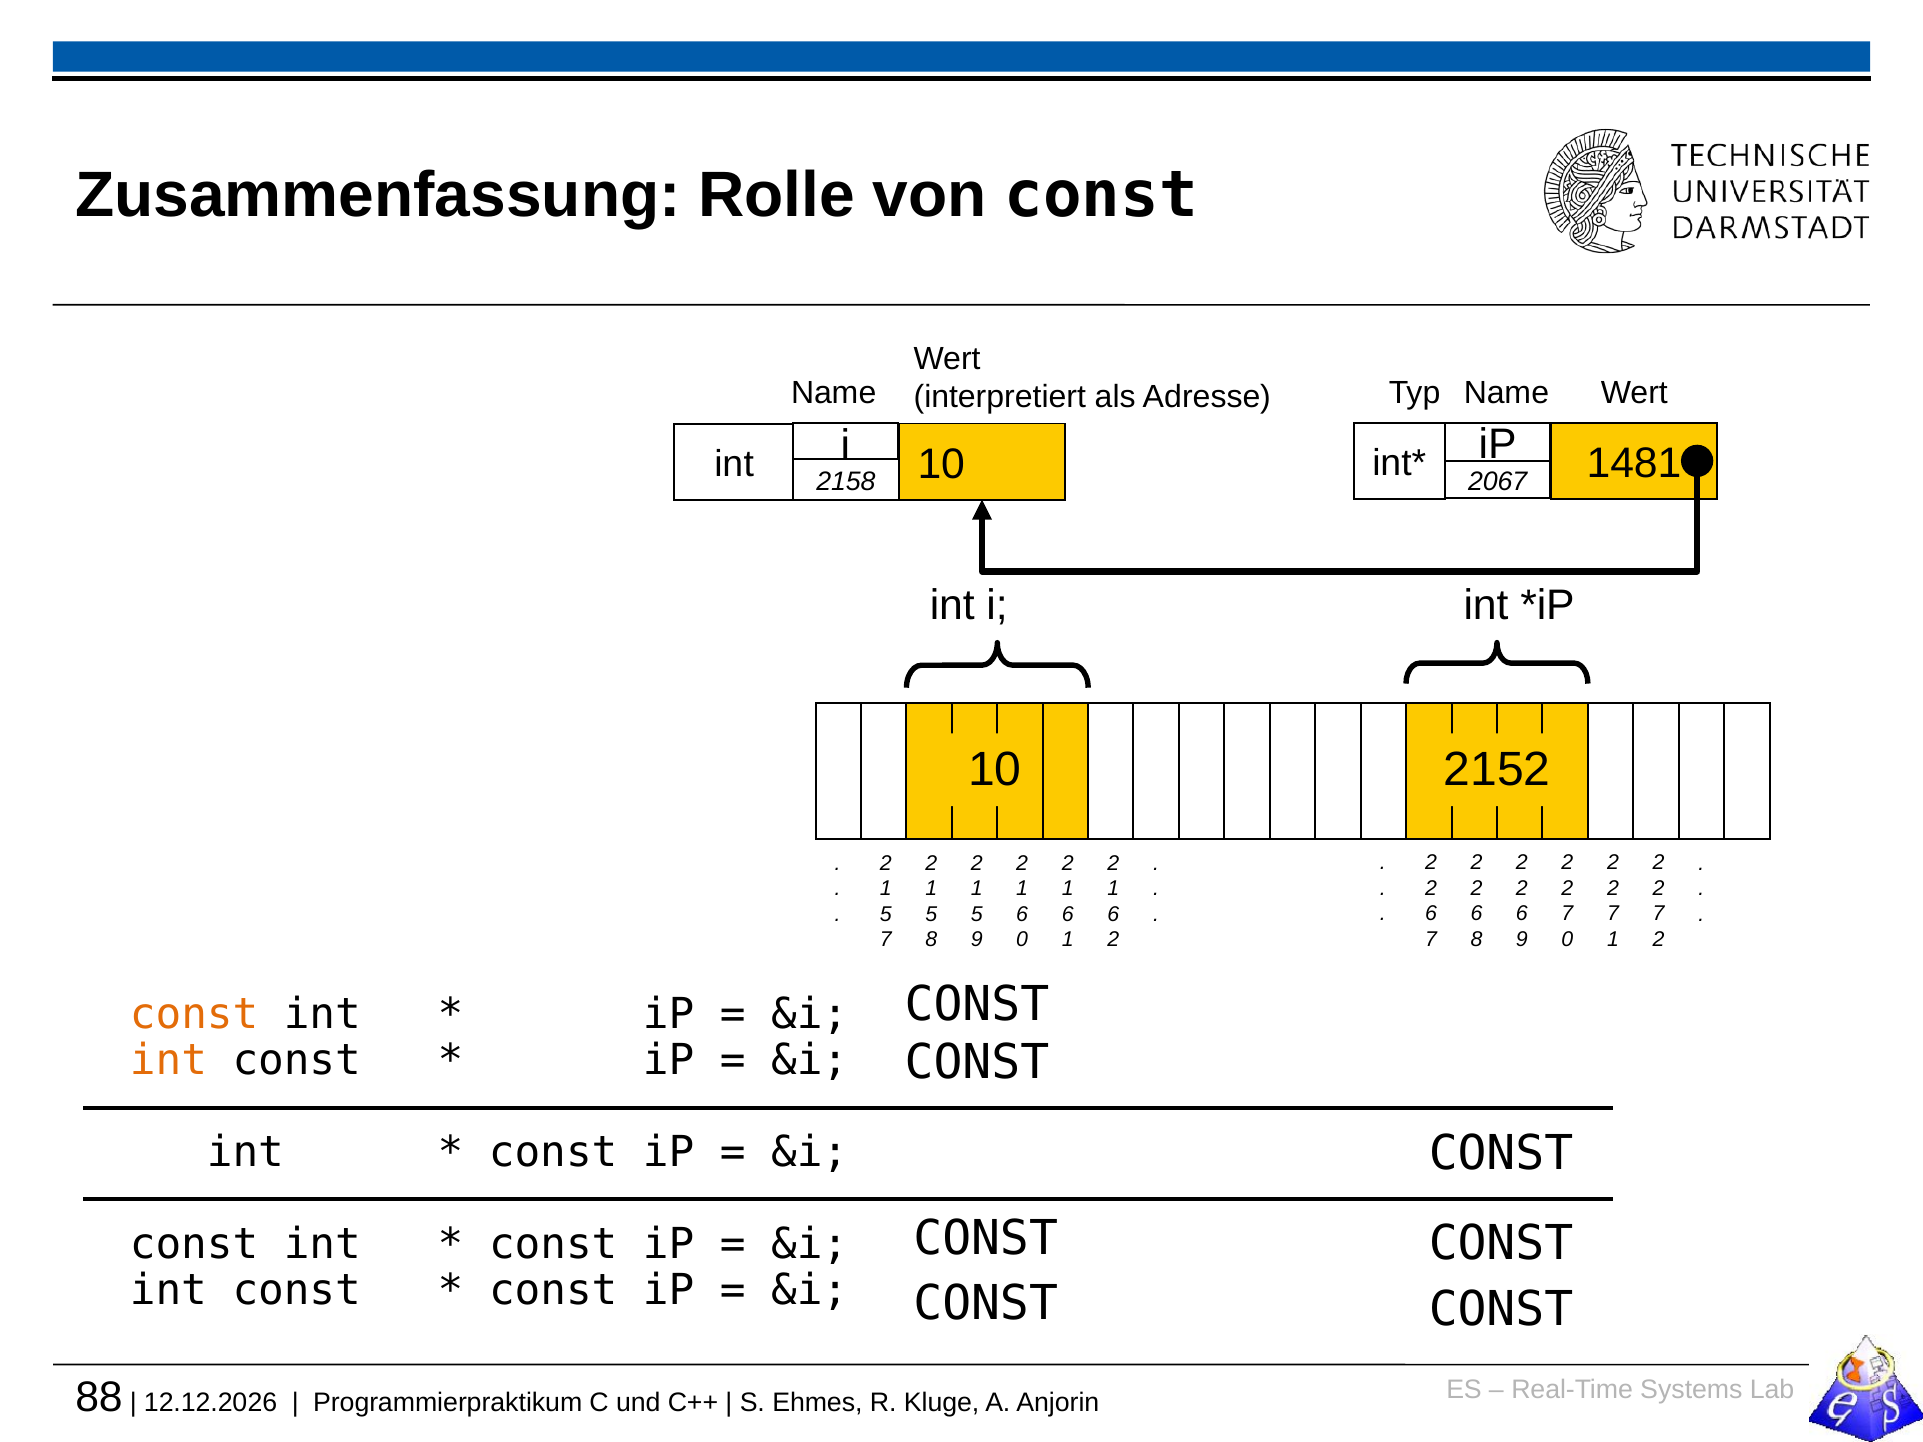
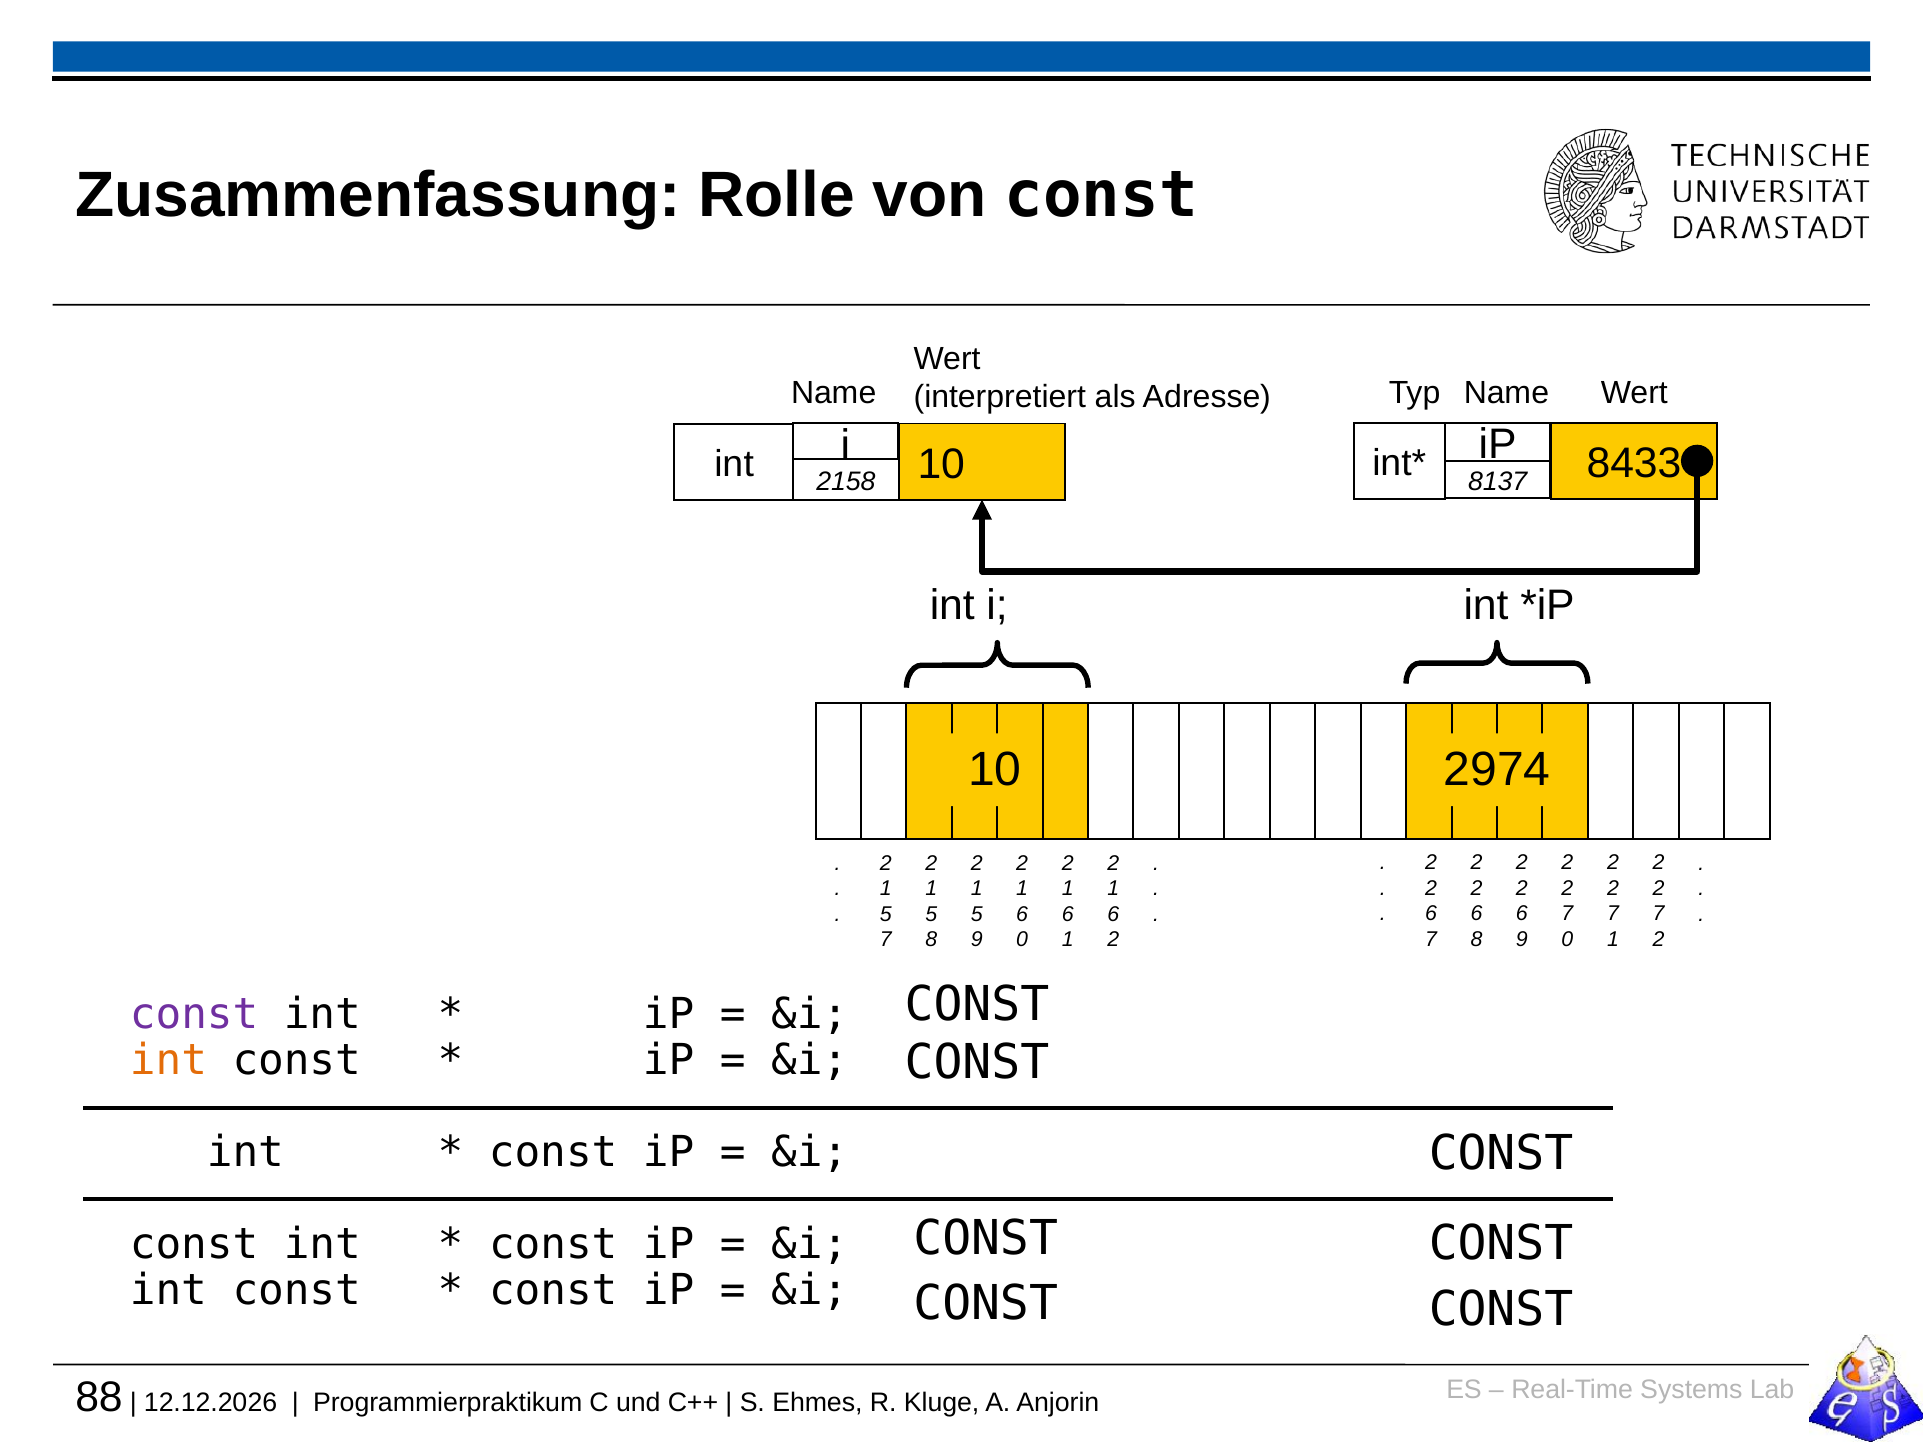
2067: 2067 -> 8137
1481: 1481 -> 8433
2152: 2152 -> 2974
const at (194, 1014) colour: orange -> purple
